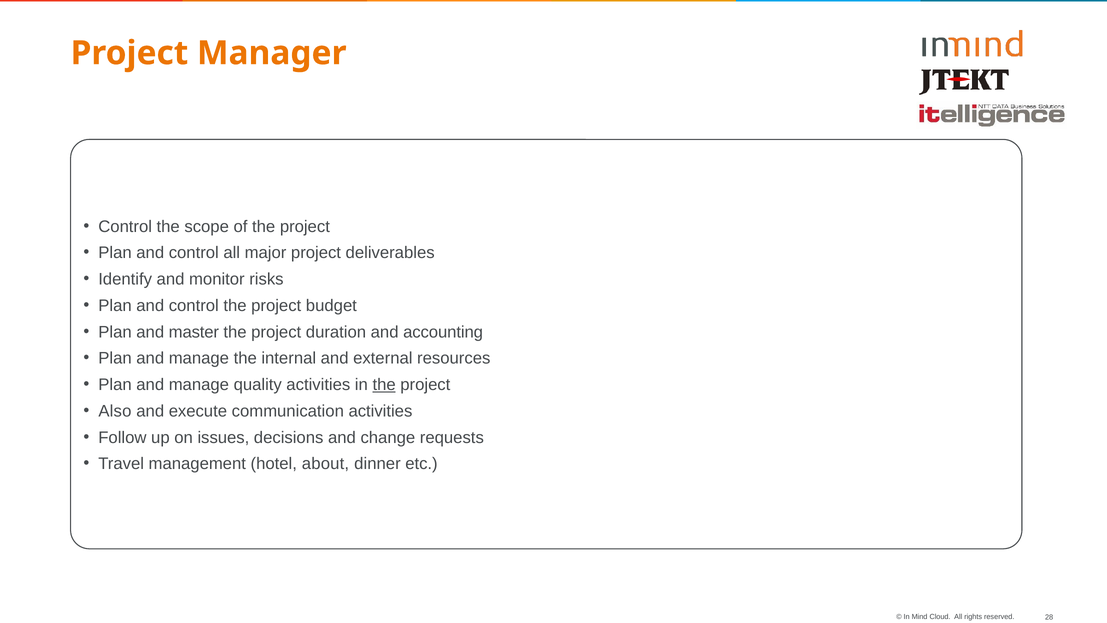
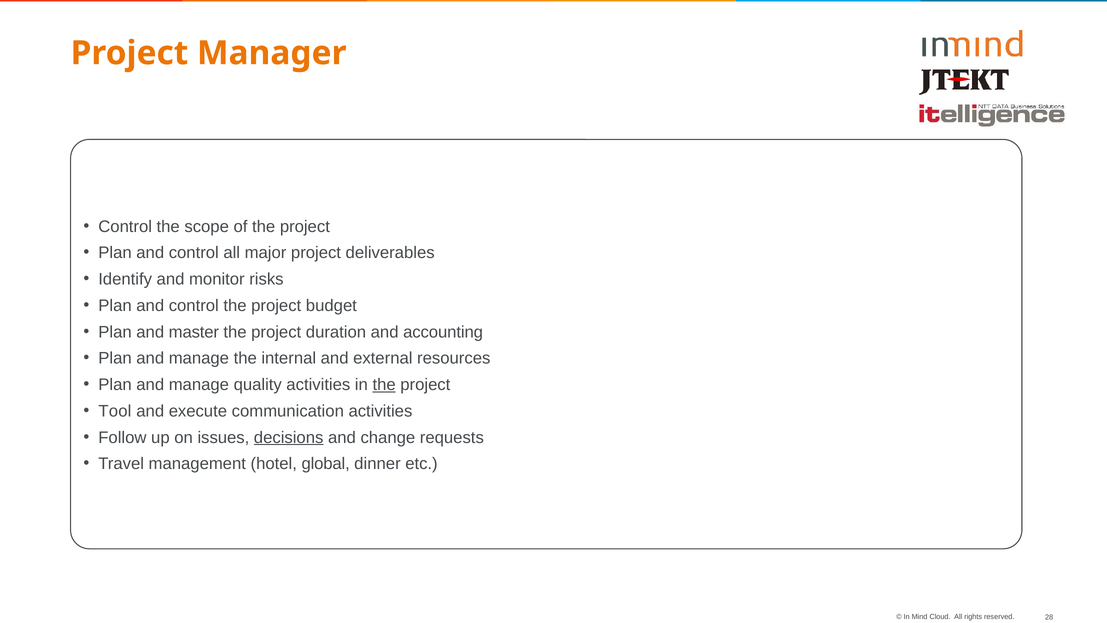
Also: Also -> Tool
decisions underline: none -> present
about: about -> global
